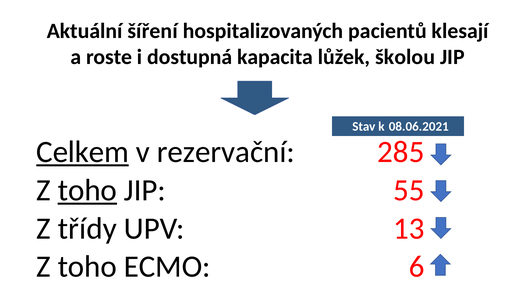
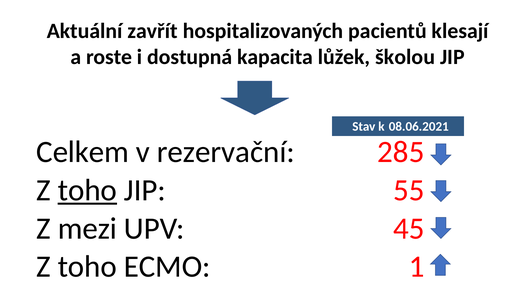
šíření: šíření -> zavřít
Celkem underline: present -> none
třídy: třídy -> mezi
13: 13 -> 45
6: 6 -> 1
